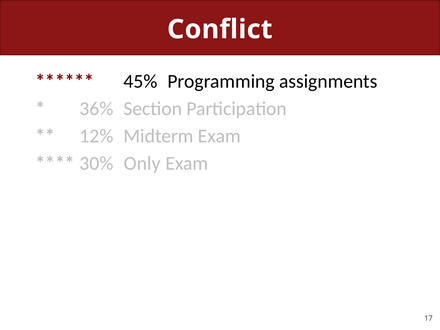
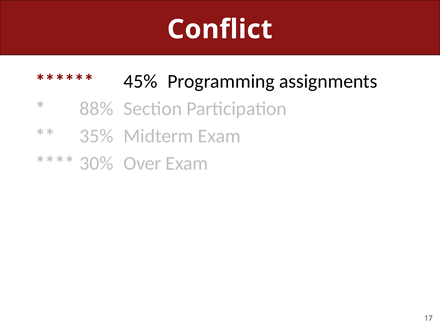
36%: 36% -> 88%
12%: 12% -> 35%
Only: Only -> Over
